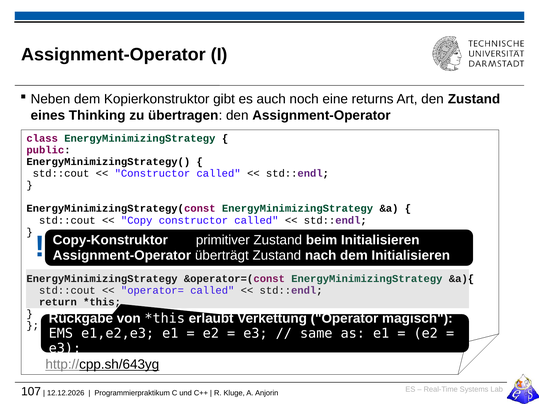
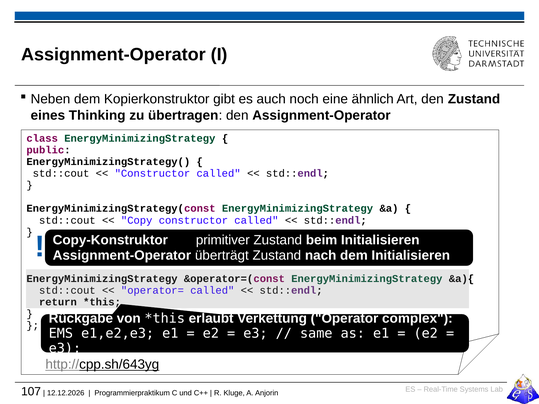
returns: returns -> ähnlich
magisch: magisch -> complex
